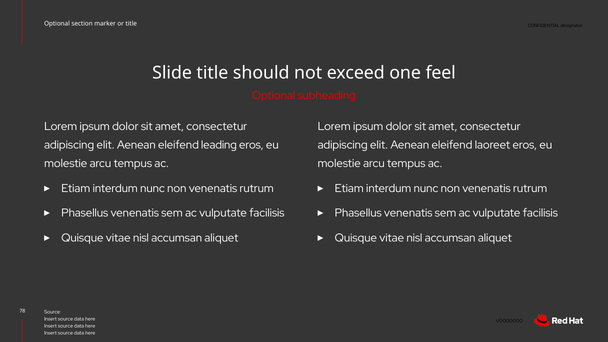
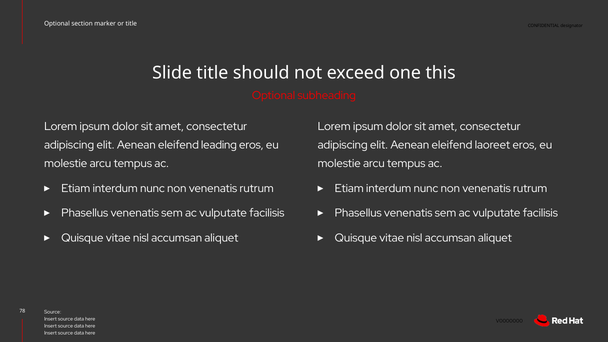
feel: feel -> this
